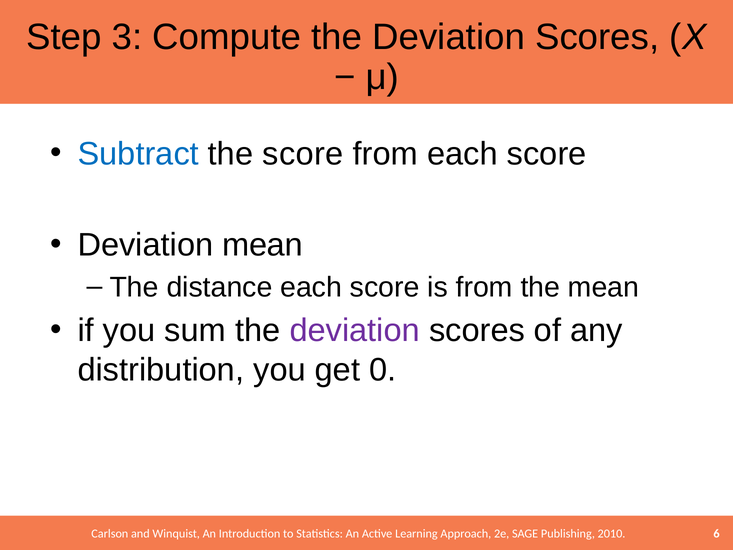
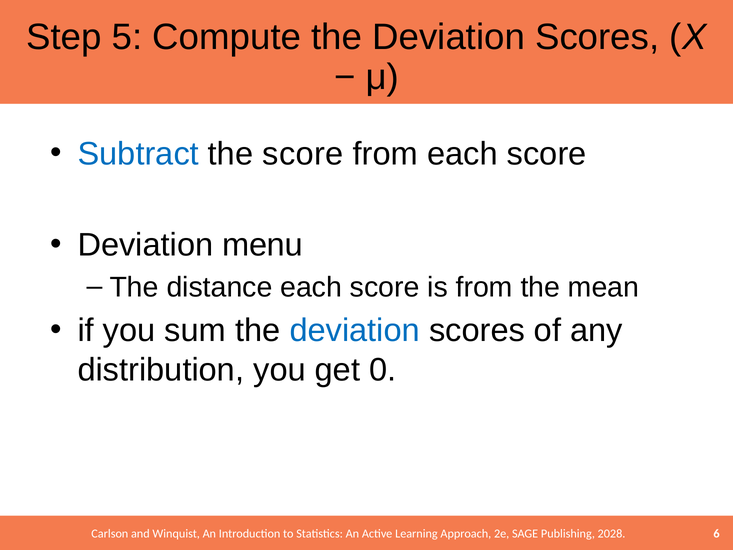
3: 3 -> 5
Deviation mean: mean -> menu
deviation at (355, 331) colour: purple -> blue
2010: 2010 -> 2028
